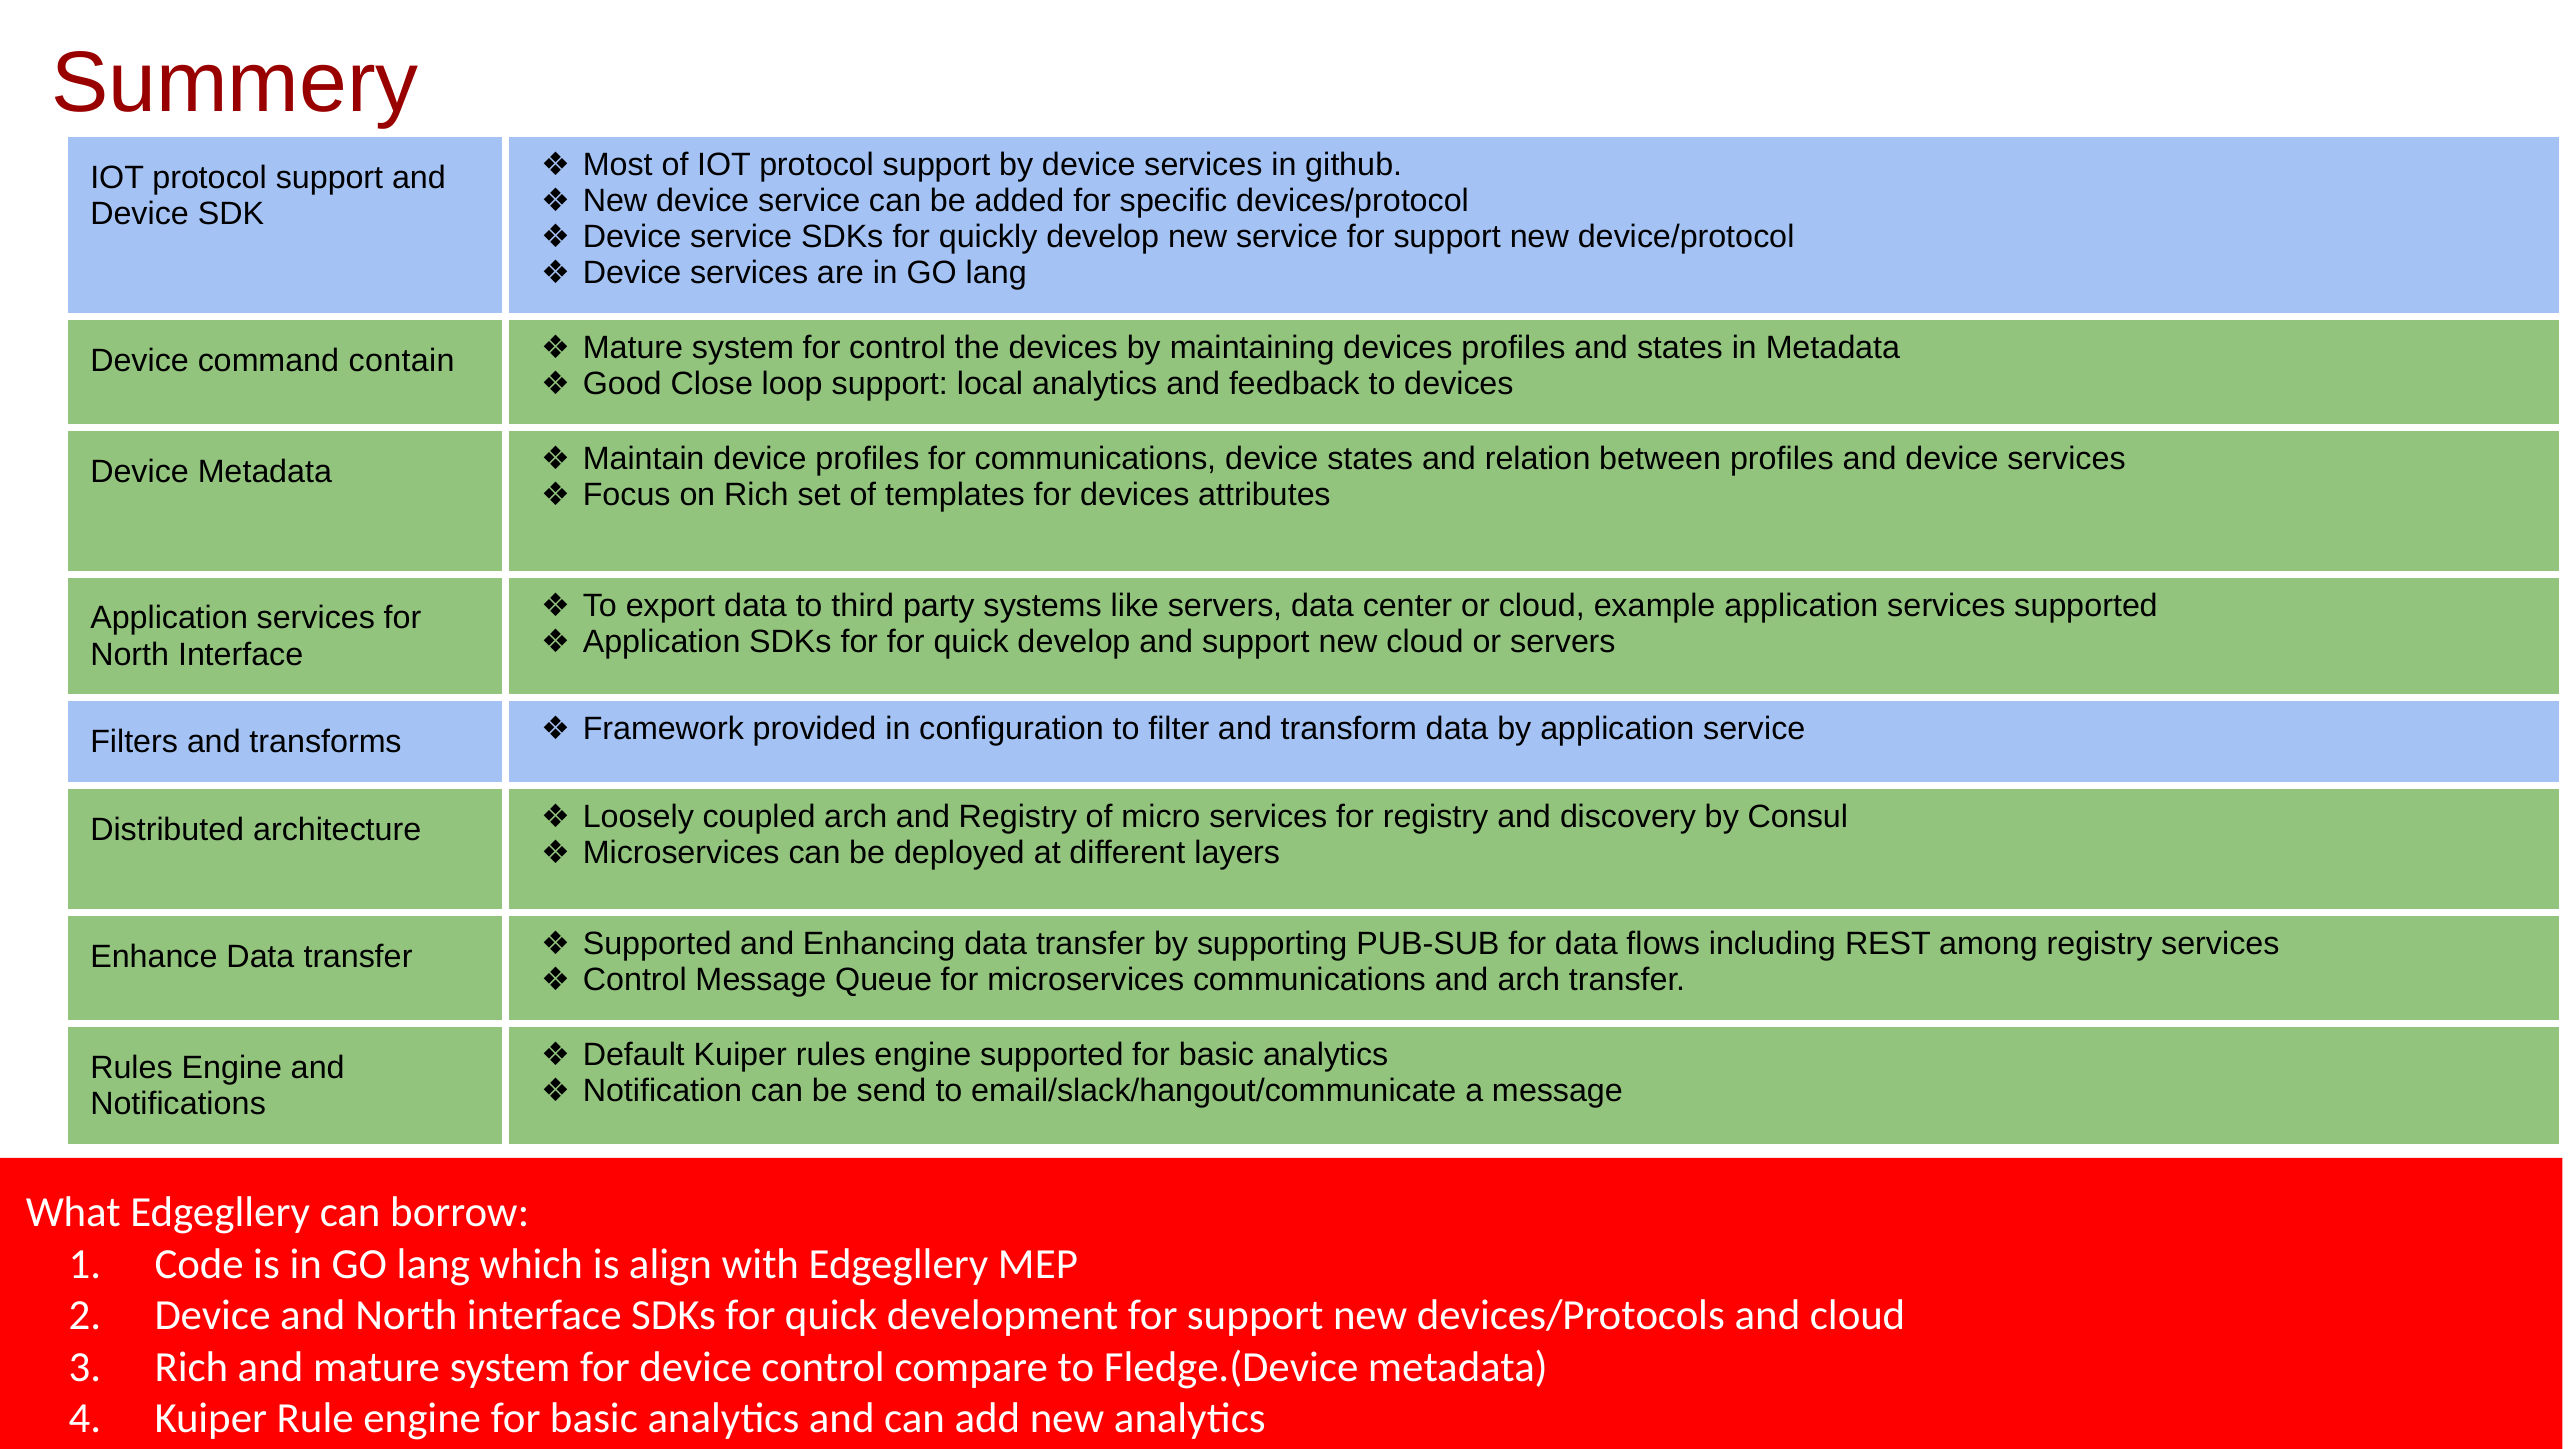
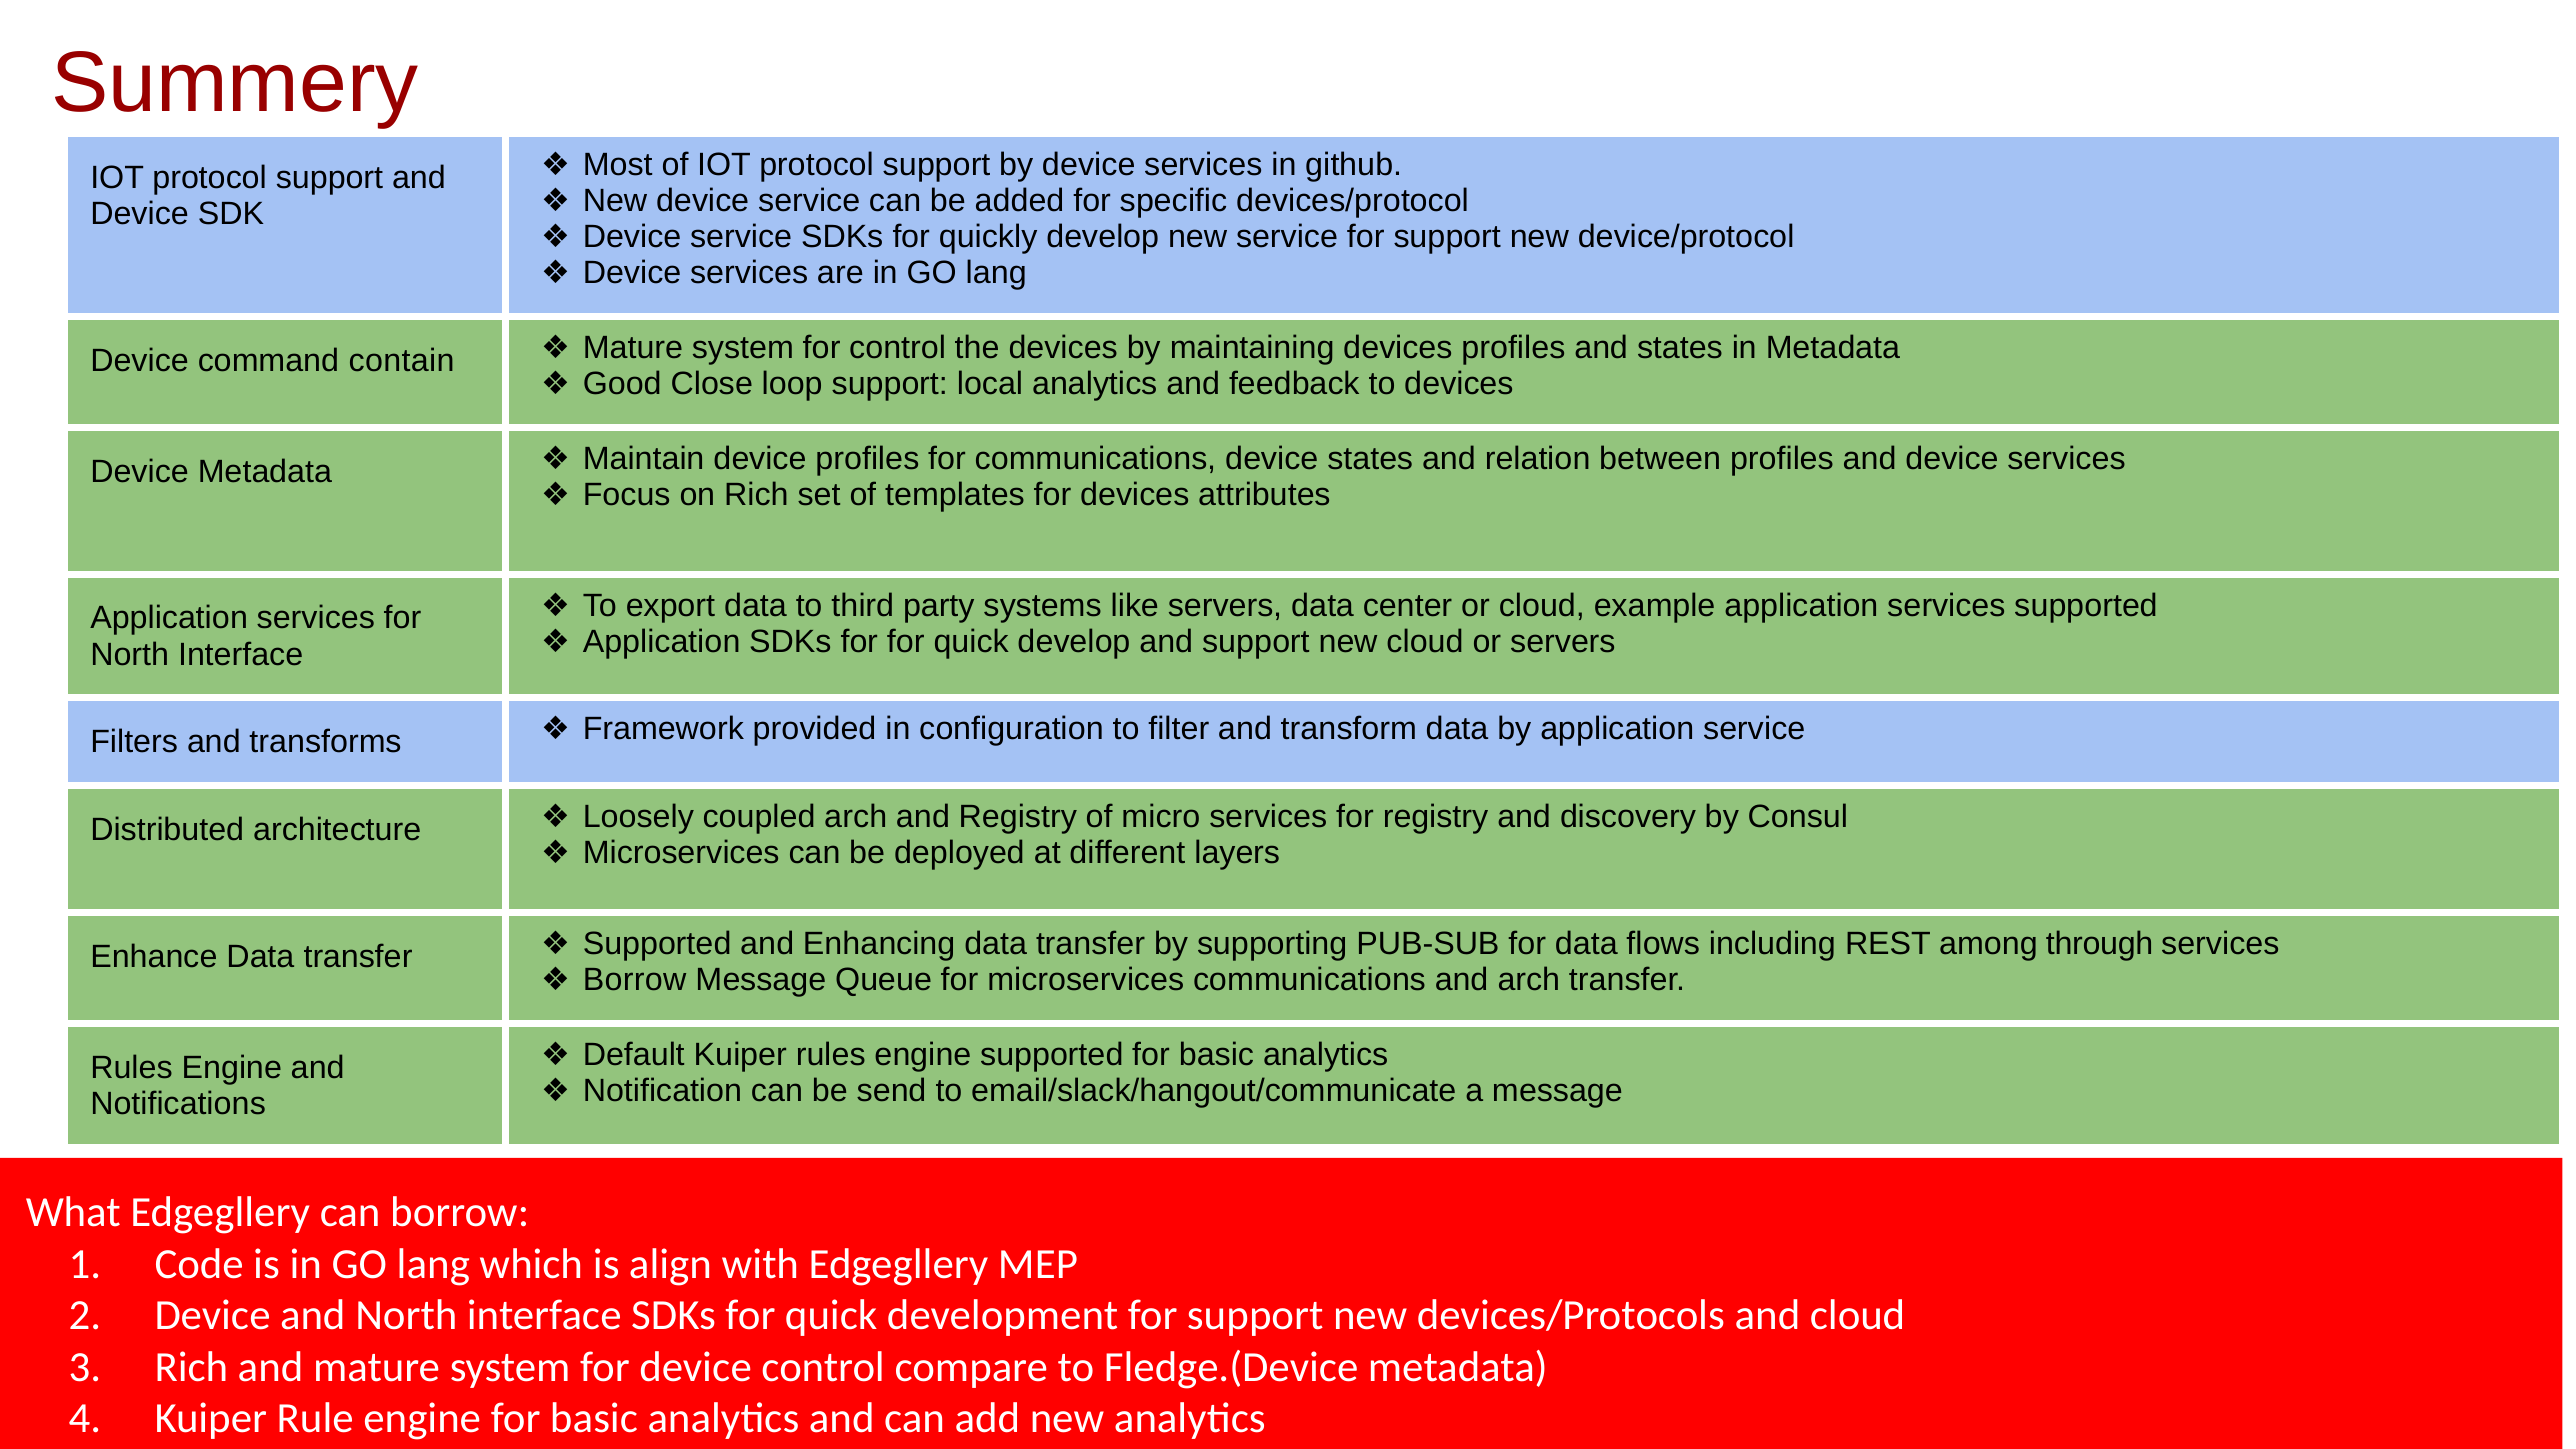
among registry: registry -> through
Control at (635, 980): Control -> Borrow
